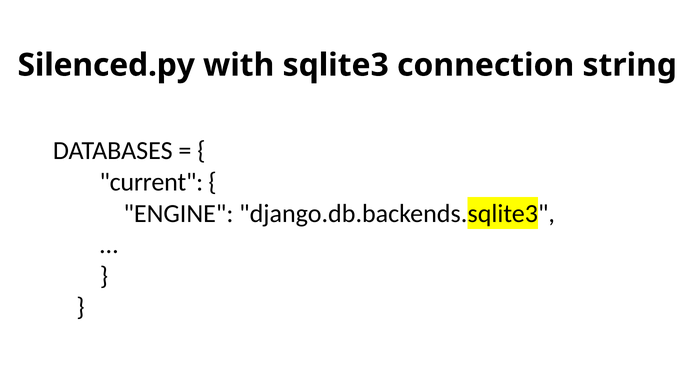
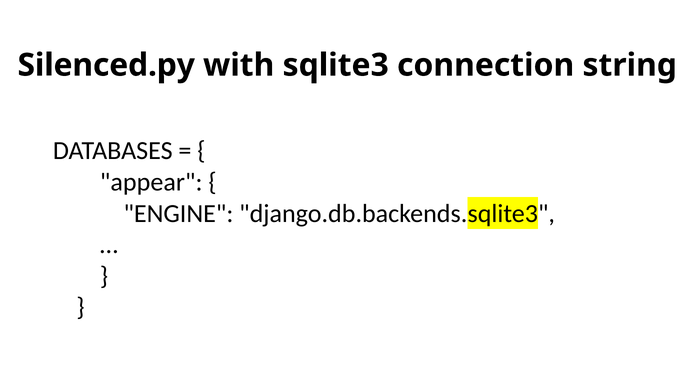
current: current -> appear
